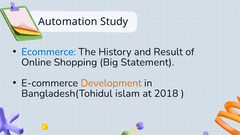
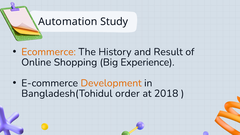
Ecommerce colour: blue -> orange
Statement: Statement -> Experience
islam: islam -> order
